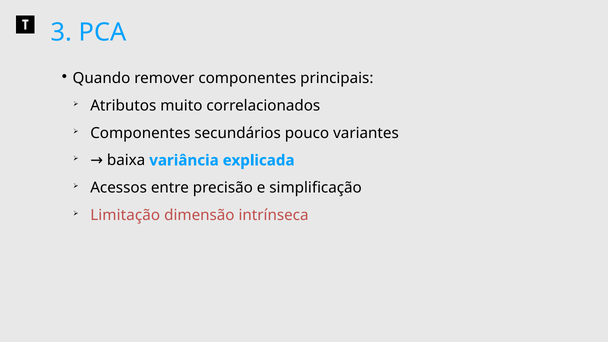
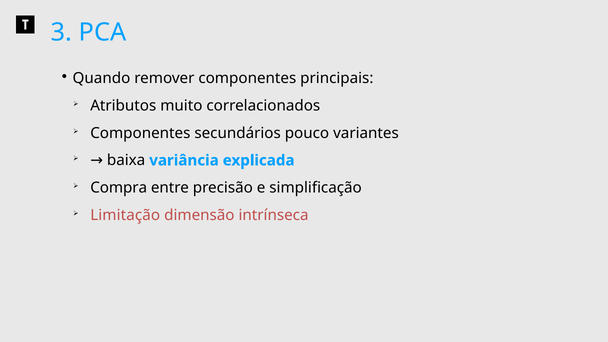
Acessos: Acessos -> Compra
